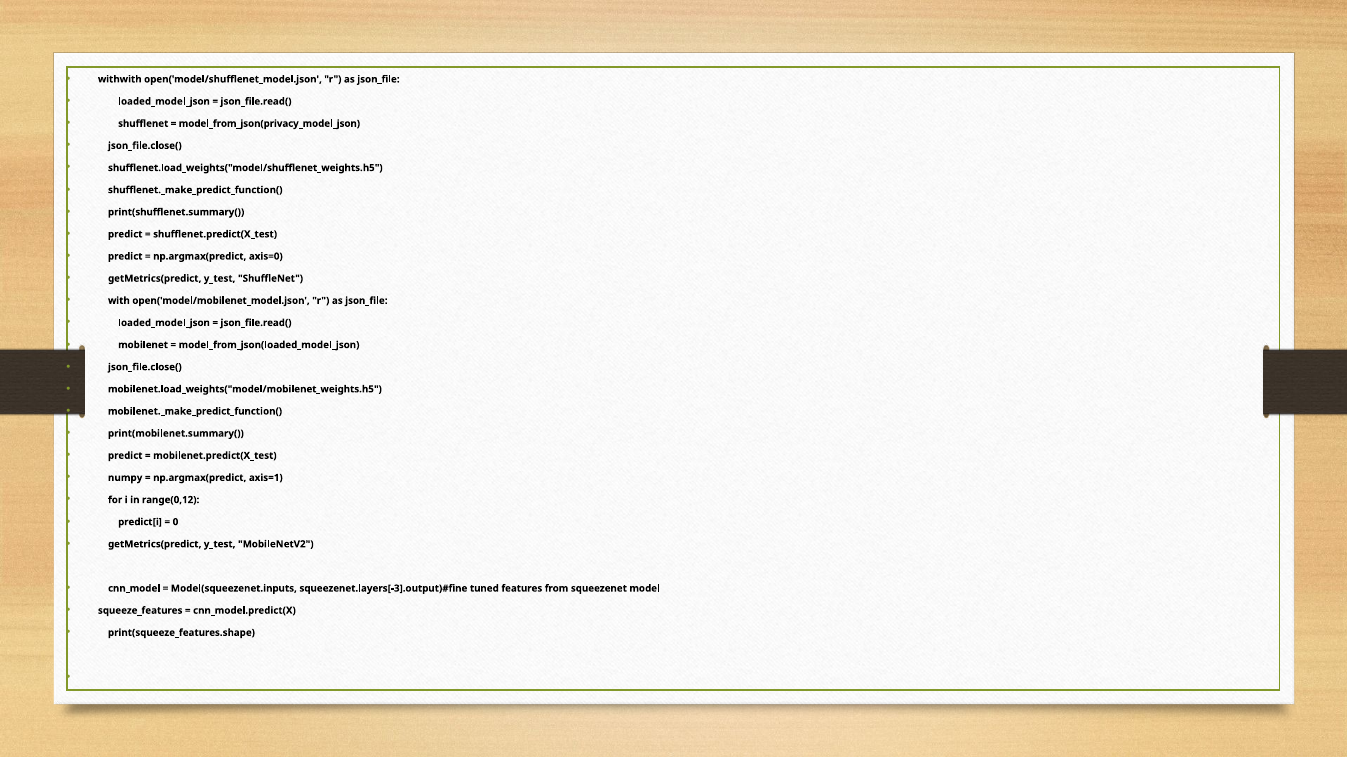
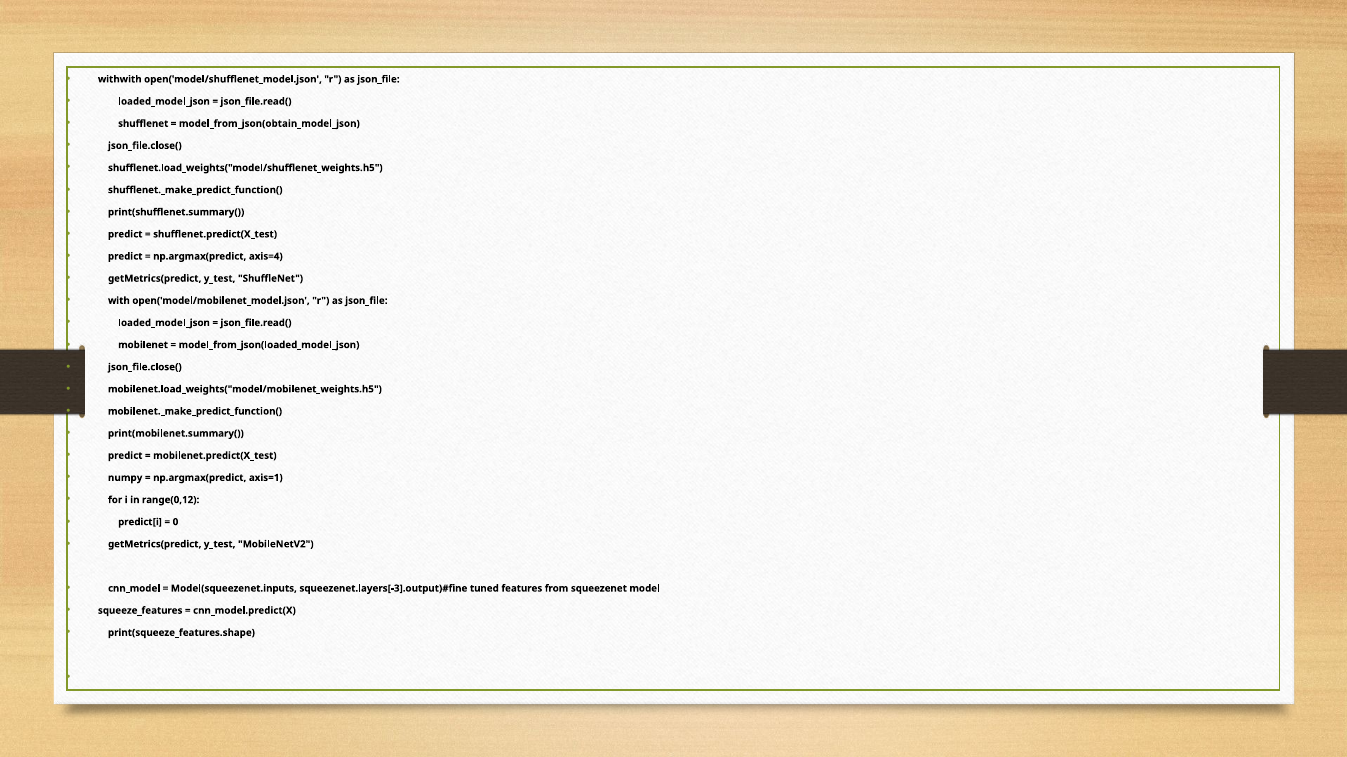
model_from_json(privacy_model_json: model_from_json(privacy_model_json -> model_from_json(obtain_model_json
axis=0: axis=0 -> axis=4
